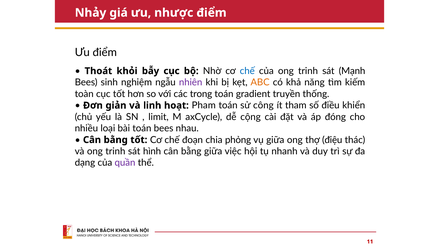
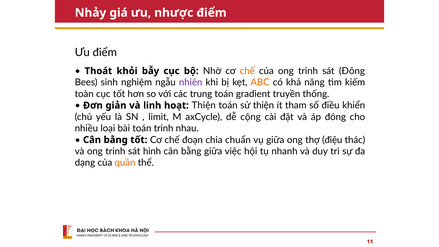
chế at (247, 71) colour: blue -> orange
Mạnh: Mạnh -> Đông
trong: trong -> trung
hoạt Pham: Pham -> Thiện
sử công: công -> thiện
toán bees: bees -> trinh
phỏng: phỏng -> chuẩn
quần colour: purple -> orange
